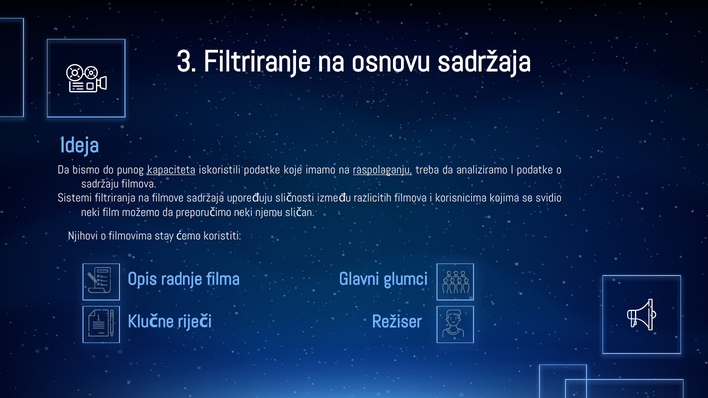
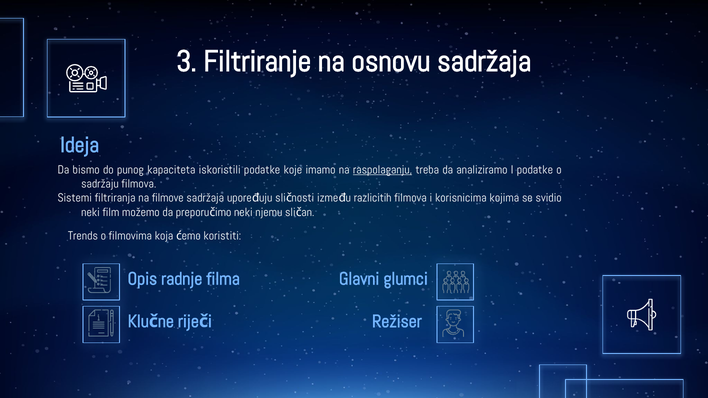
kapaciteta underline: present -> none
Njihovi: Njihovi -> Trends
stay: stay -> koja
